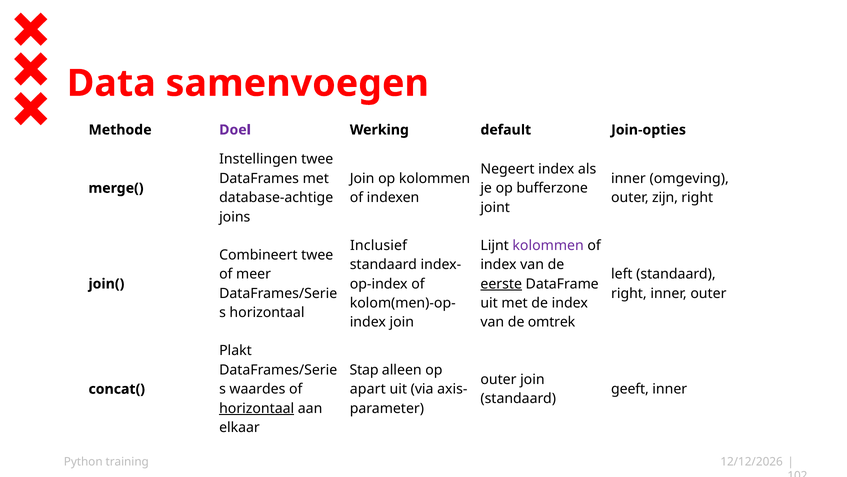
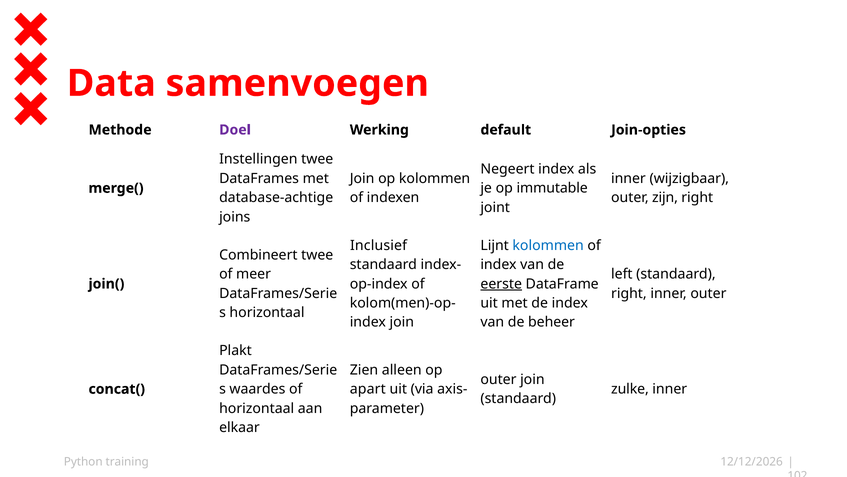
omgeving: omgeving -> wijzigbaar
bufferzone: bufferzone -> immutable
kolommen at (548, 245) colour: purple -> blue
omtrek: omtrek -> beheer
Stap: Stap -> Zien
geeft: geeft -> zulke
horizontaal at (257, 408) underline: present -> none
